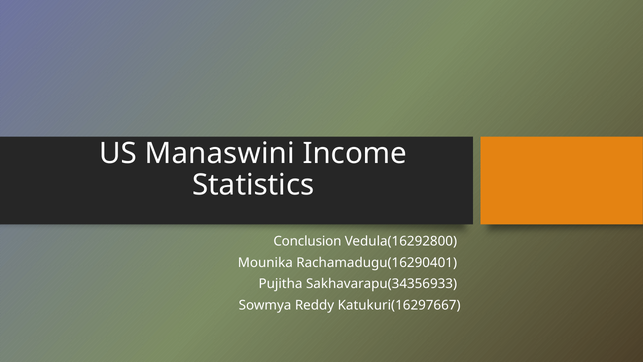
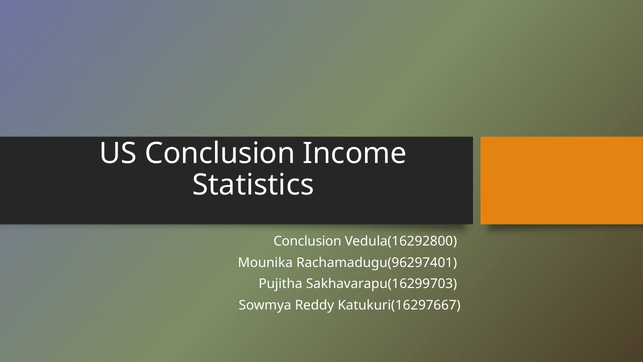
US Manaswini: Manaswini -> Conclusion
Rachamadugu(16290401: Rachamadugu(16290401 -> Rachamadugu(96297401
Sakhavarapu(34356933: Sakhavarapu(34356933 -> Sakhavarapu(16299703
